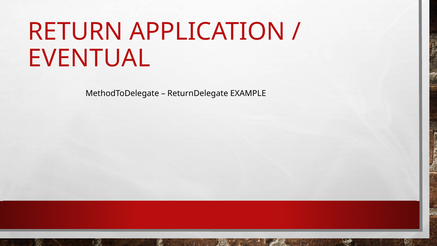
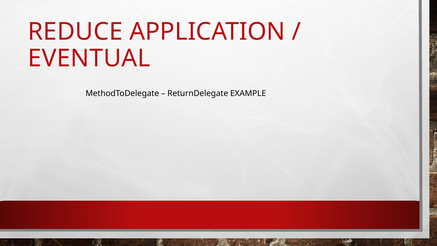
RETURN: RETURN -> REDUCE
